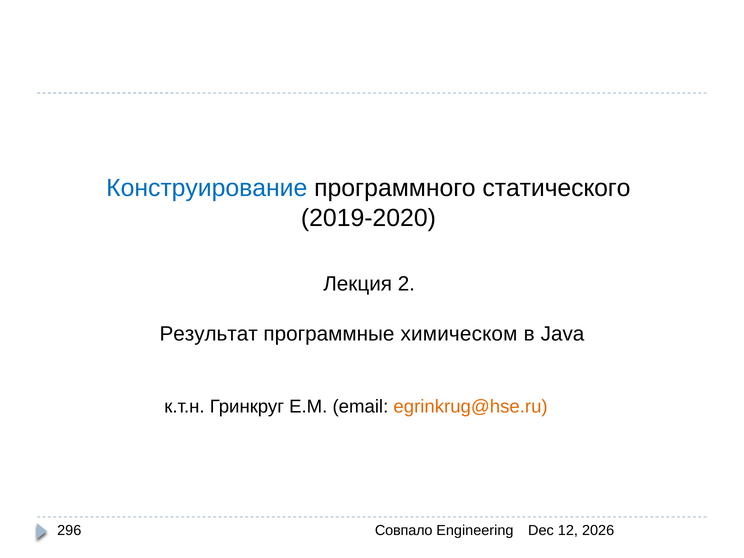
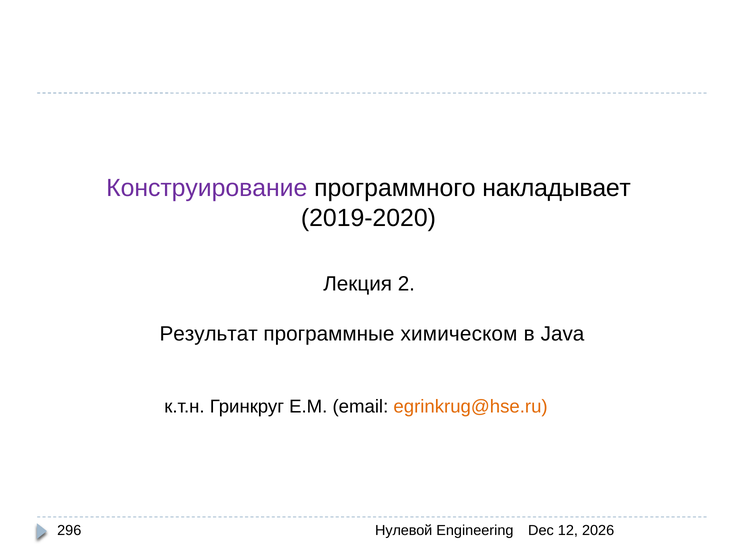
Конструирование colour: blue -> purple
статического: статического -> накладывает
Совпало: Совпало -> Нулевой
